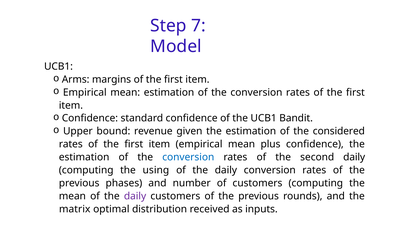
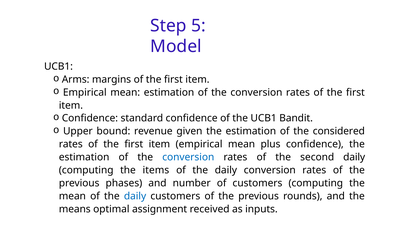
7: 7 -> 5
using: using -> items
daily at (135, 196) colour: purple -> blue
matrix: matrix -> means
distribution: distribution -> assignment
